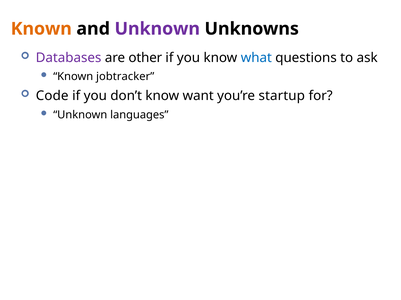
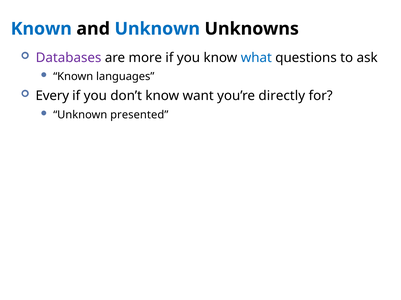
Known at (41, 29) colour: orange -> blue
Unknown at (157, 29) colour: purple -> blue
other: other -> more
jobtracker: jobtracker -> languages
Code: Code -> Every
startup: startup -> directly
languages: languages -> presented
